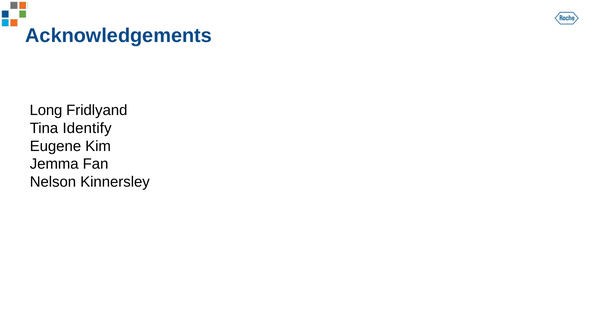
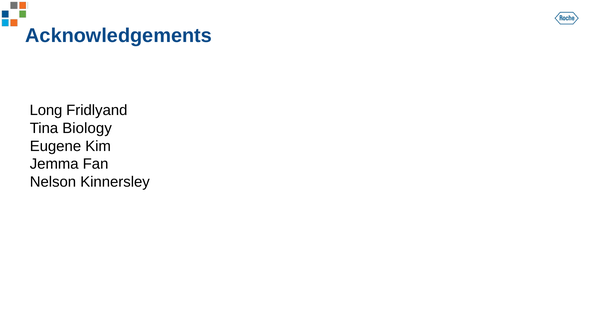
Identify: Identify -> Biology
